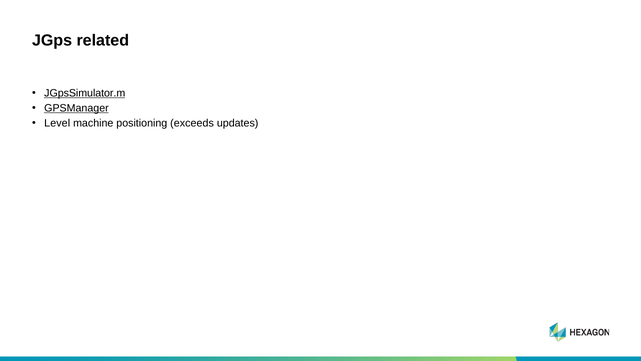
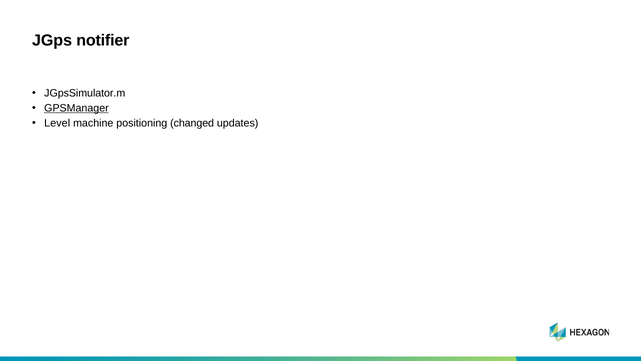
related: related -> notifier
JGpsSimulator.m underline: present -> none
exceeds: exceeds -> changed
